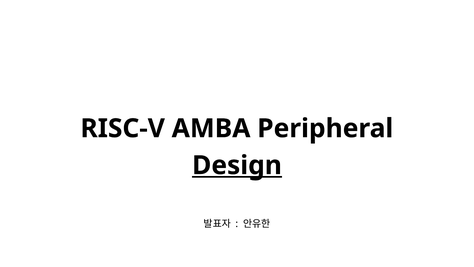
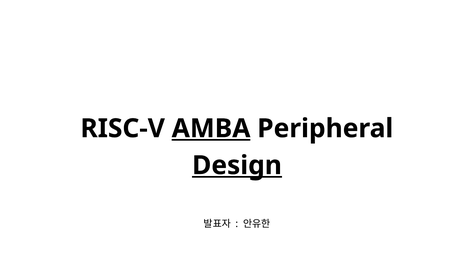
AMBA underline: none -> present
